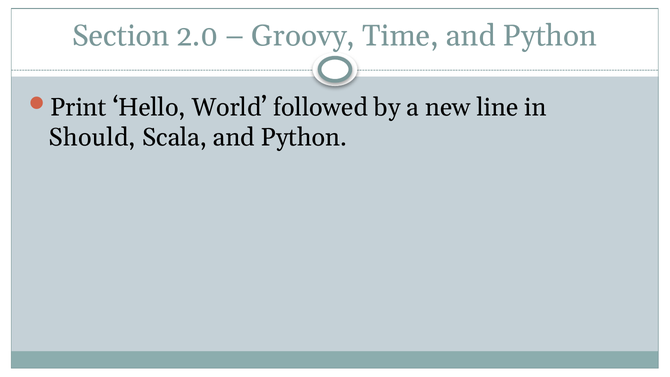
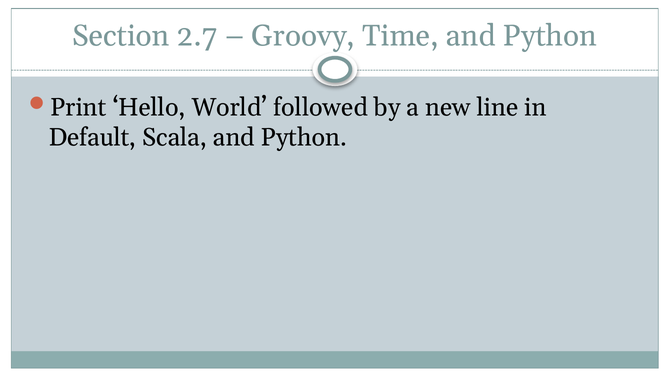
2.0: 2.0 -> 2.7
Should: Should -> Default
